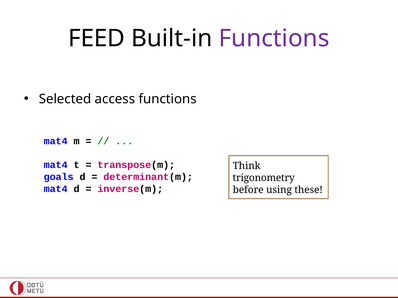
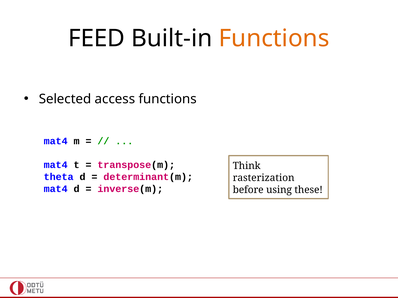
Functions at (274, 39) colour: purple -> orange
goals: goals -> theta
trigonometry: trigonometry -> rasterization
